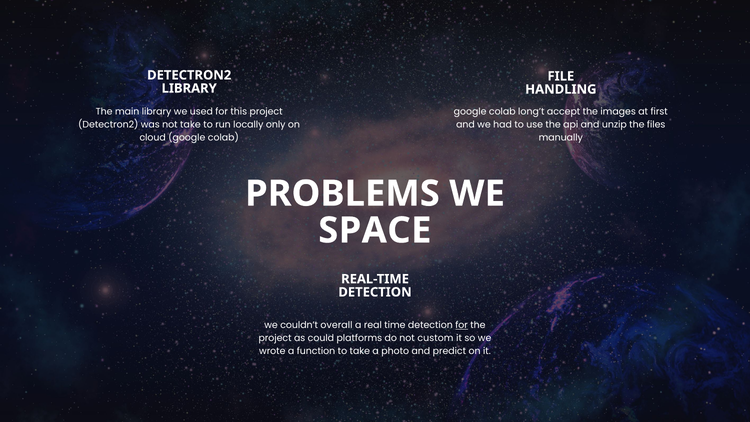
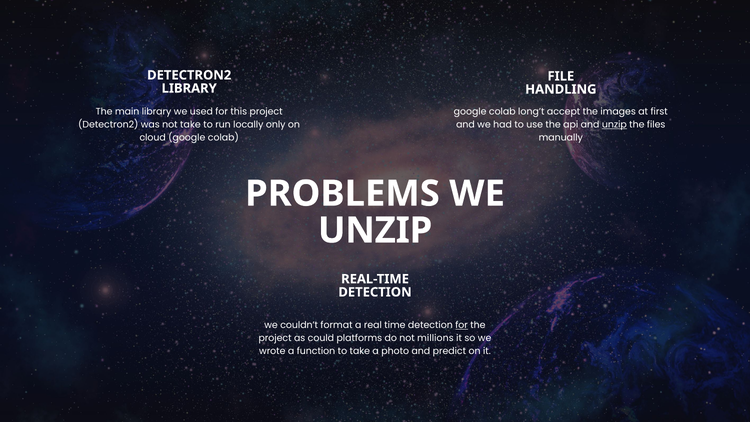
unzip at (614, 125) underline: none -> present
SPACE at (375, 230): SPACE -> UNZIP
overall: overall -> format
custom: custom -> millions
